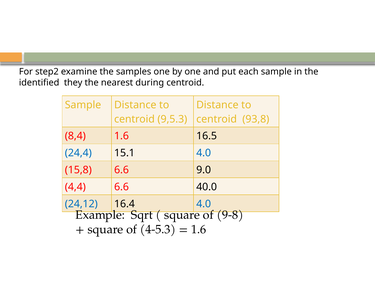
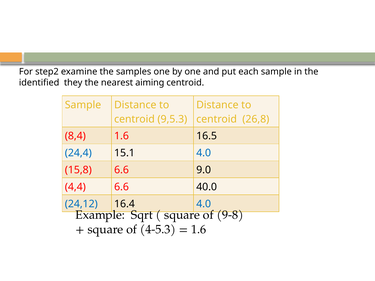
during: during -> aiming
93,8: 93,8 -> 26,8
